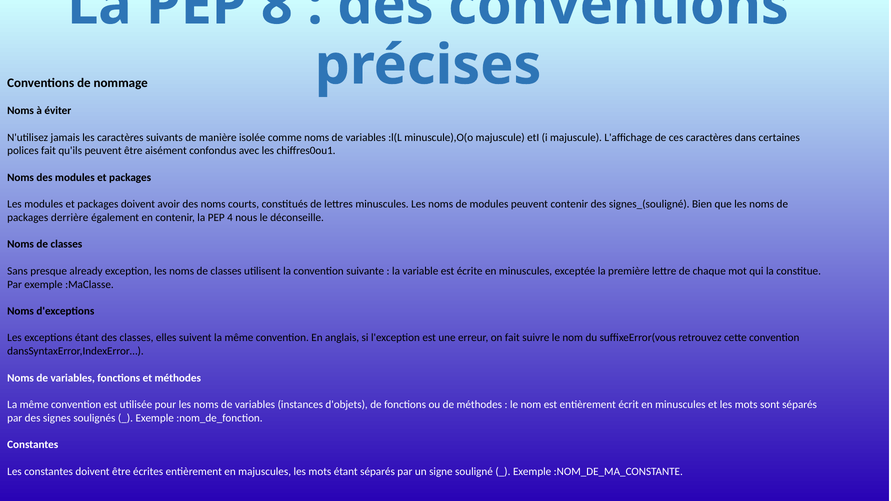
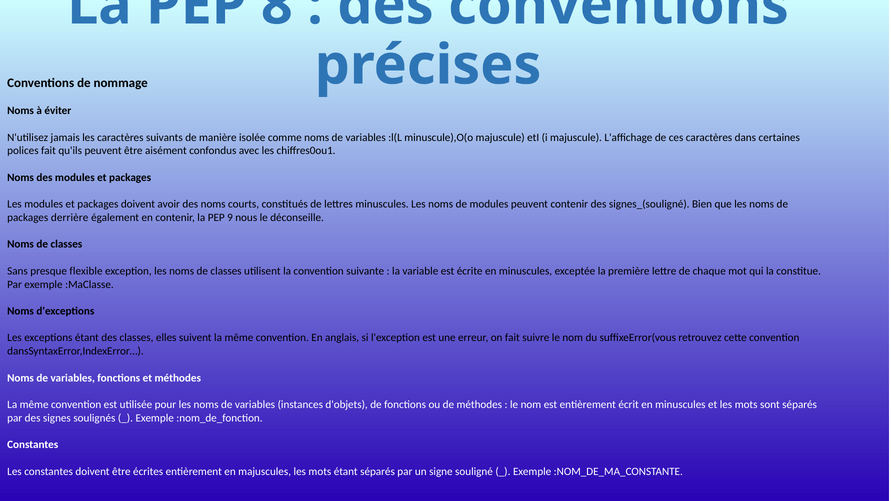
4: 4 -> 9
already: already -> flexible
